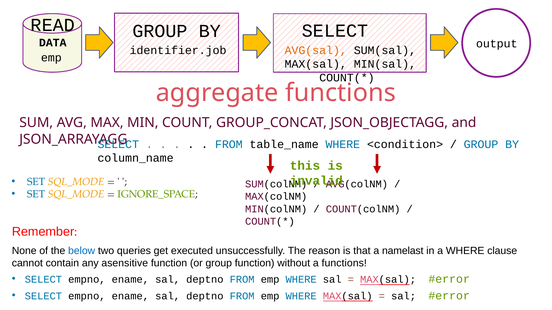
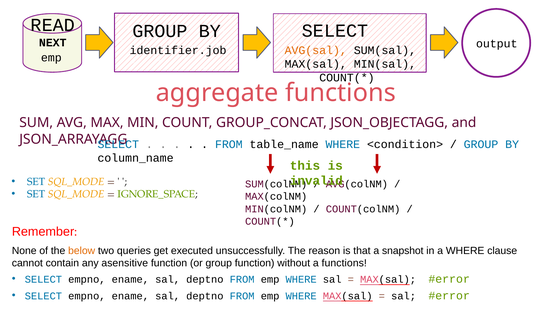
DATA: DATA -> NEXT
below colour: blue -> orange
namelast: namelast -> snapshot
